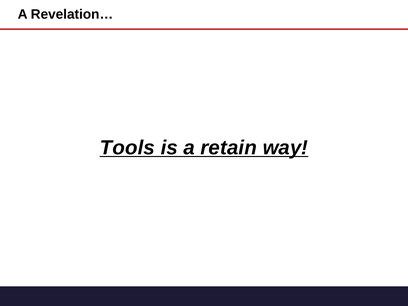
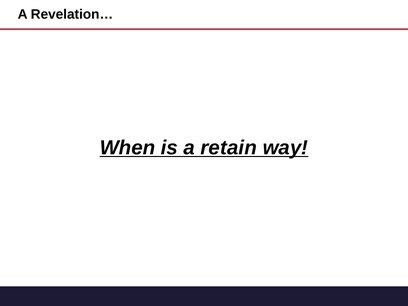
Tools: Tools -> When
